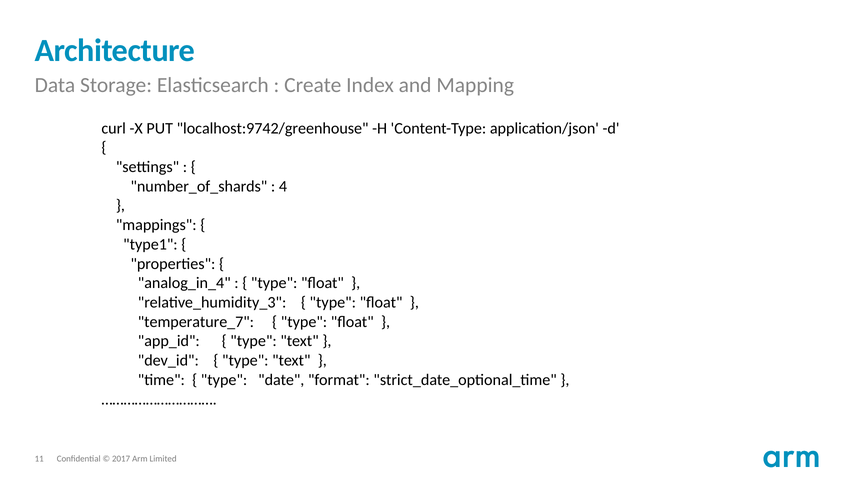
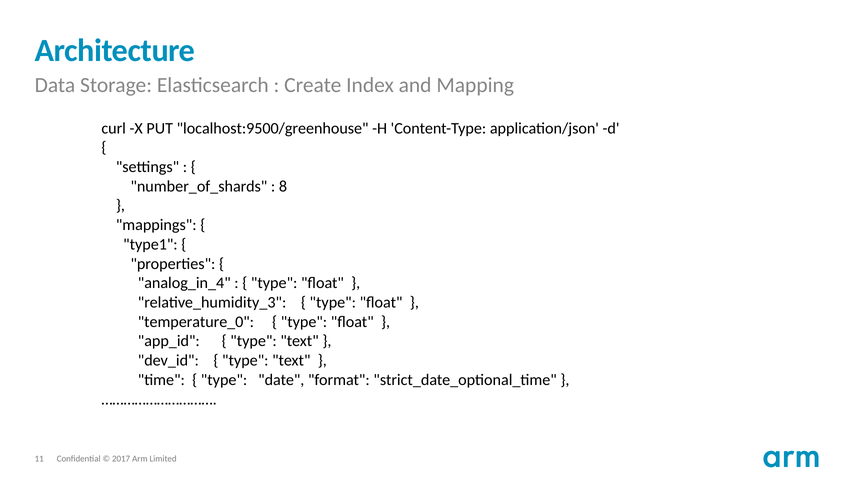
localhost:9742/greenhouse: localhost:9742/greenhouse -> localhost:9500/greenhouse
4: 4 -> 8
temperature_7: temperature_7 -> temperature_0
